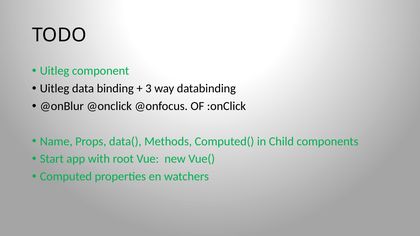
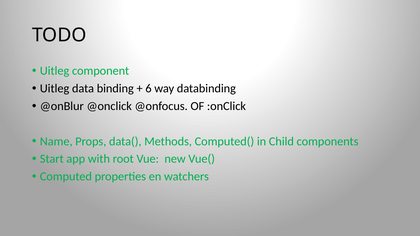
3: 3 -> 6
